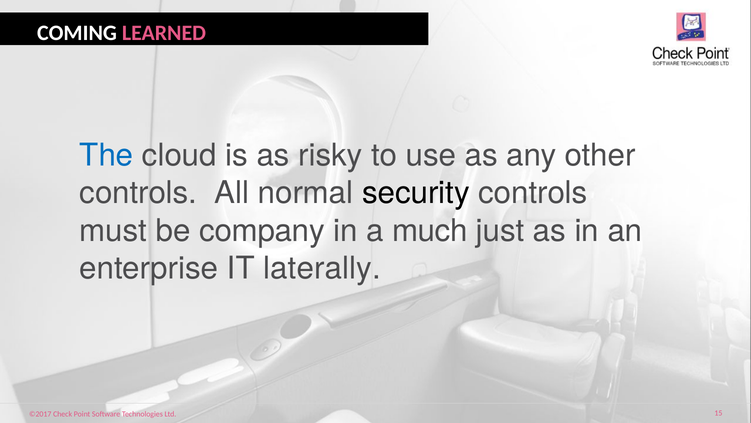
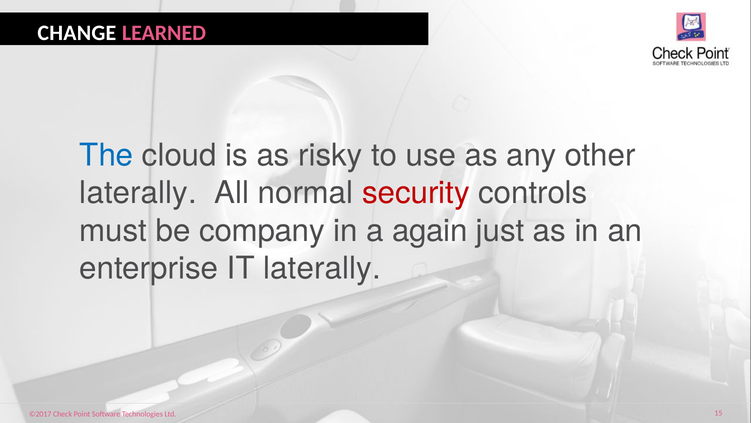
COMING: COMING -> CHANGE
controls at (138, 193): controls -> laterally
security colour: black -> red
much: much -> again
